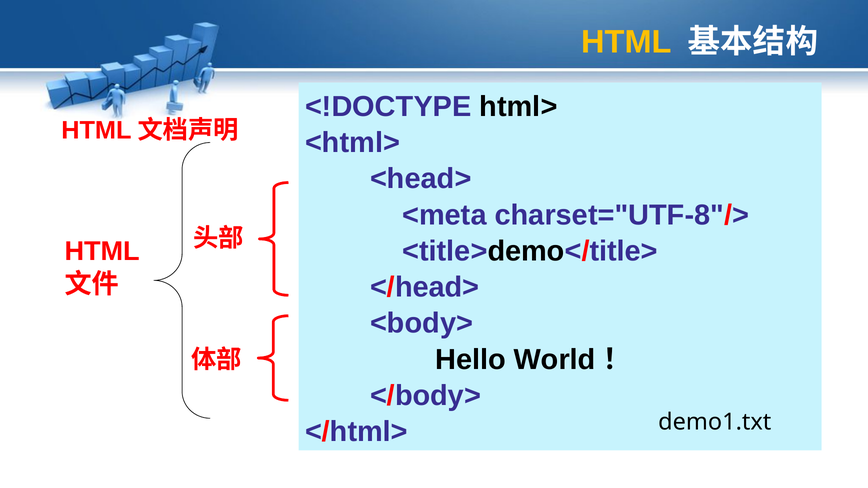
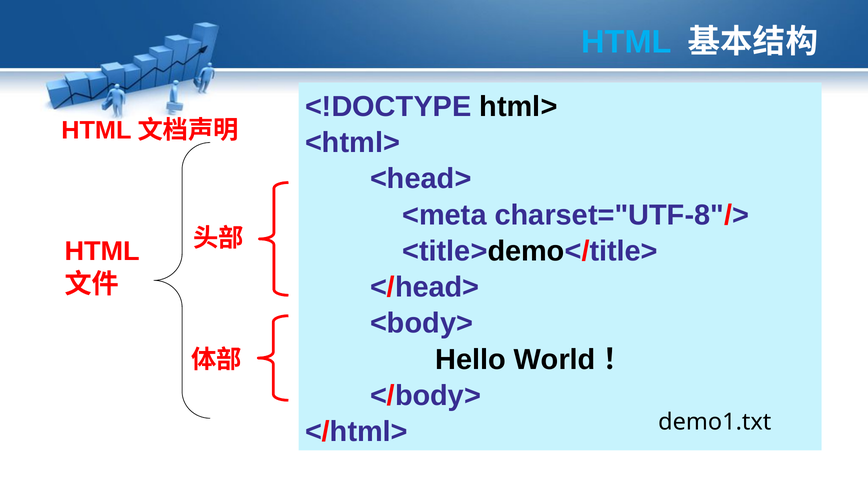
HTML at (626, 42) colour: yellow -> light blue
